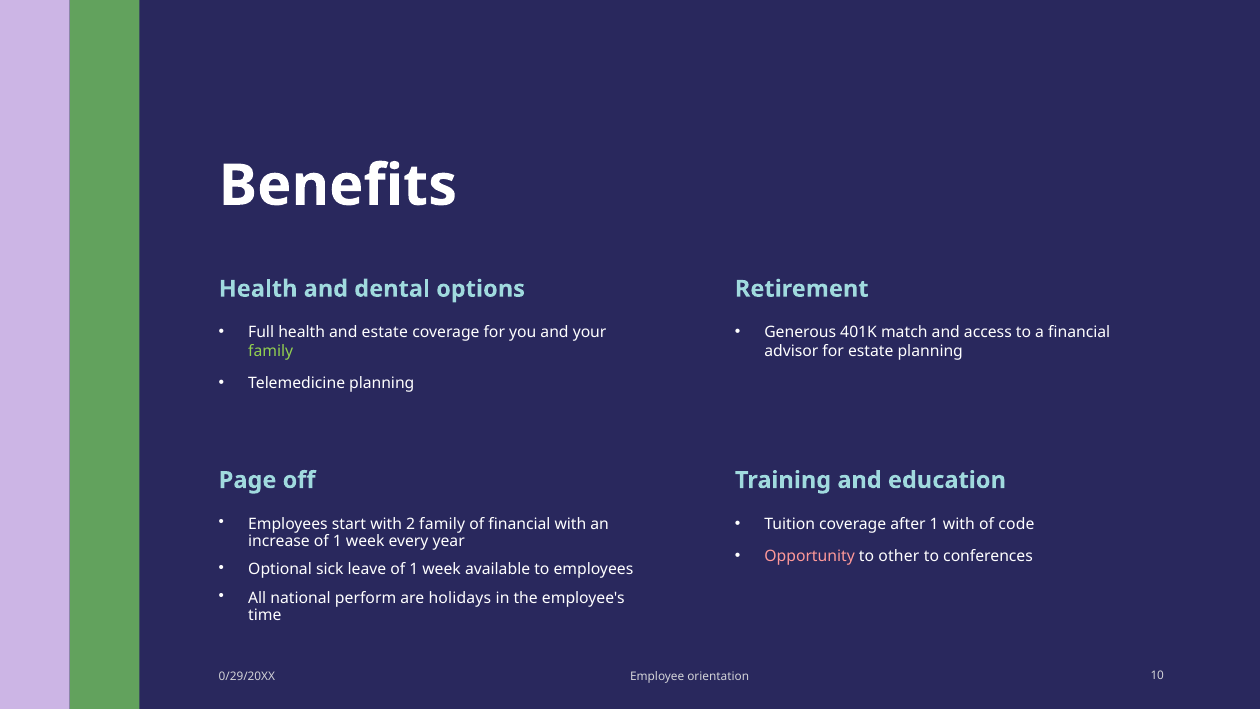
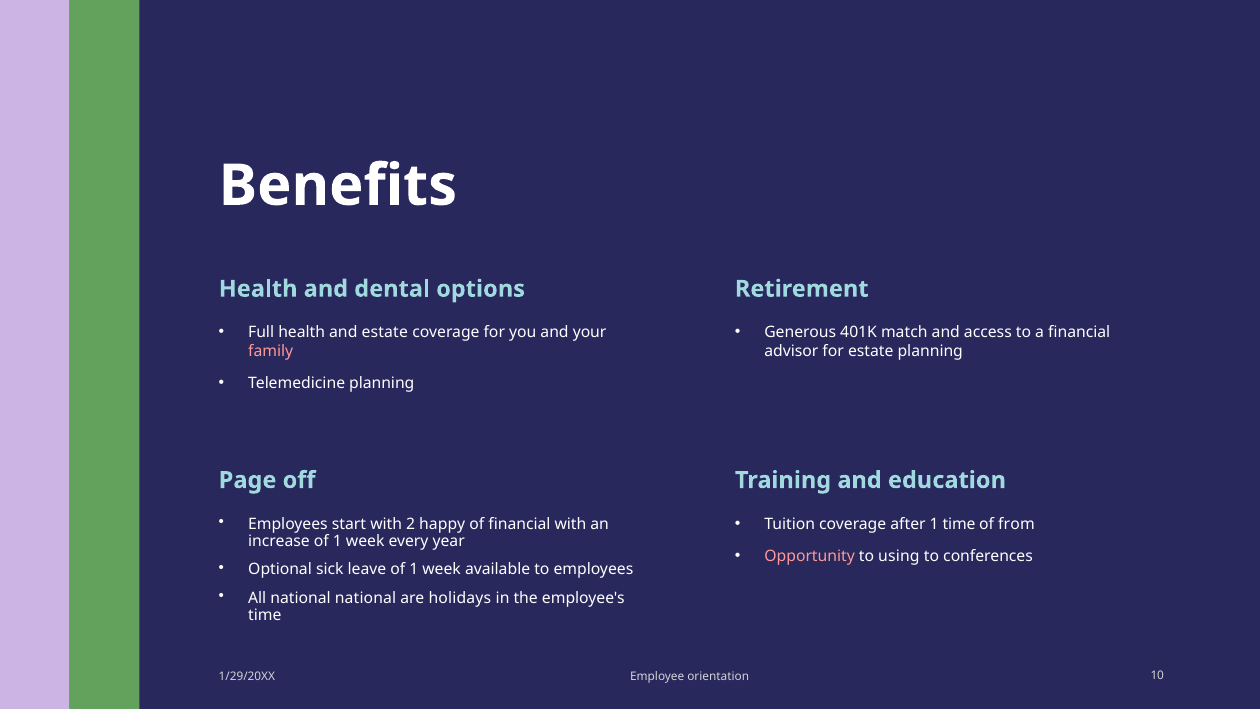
family at (271, 351) colour: light green -> pink
2 family: family -> happy
1 with: with -> time
code: code -> from
other: other -> using
national perform: perform -> national
0/29/20XX: 0/29/20XX -> 1/29/20XX
